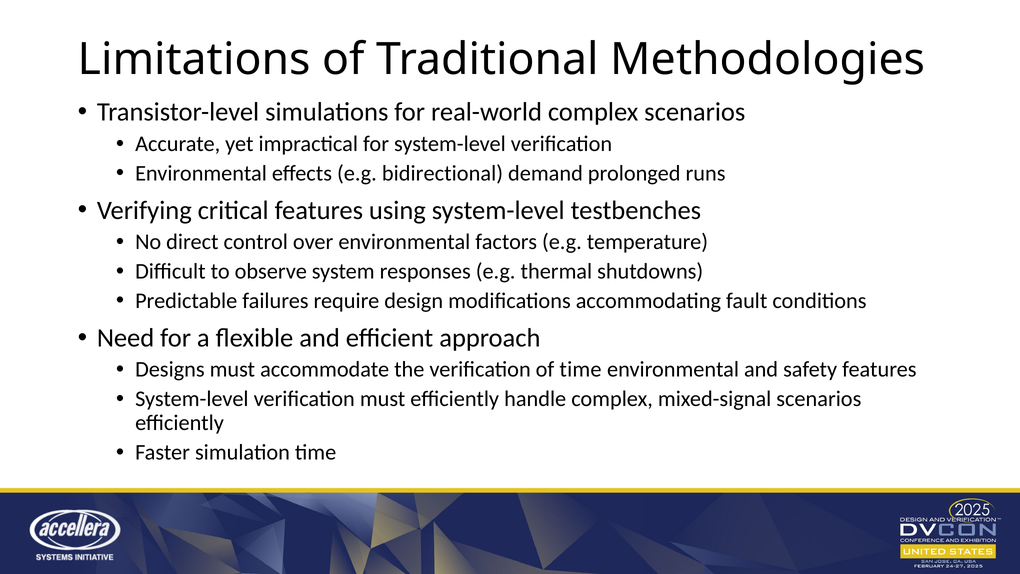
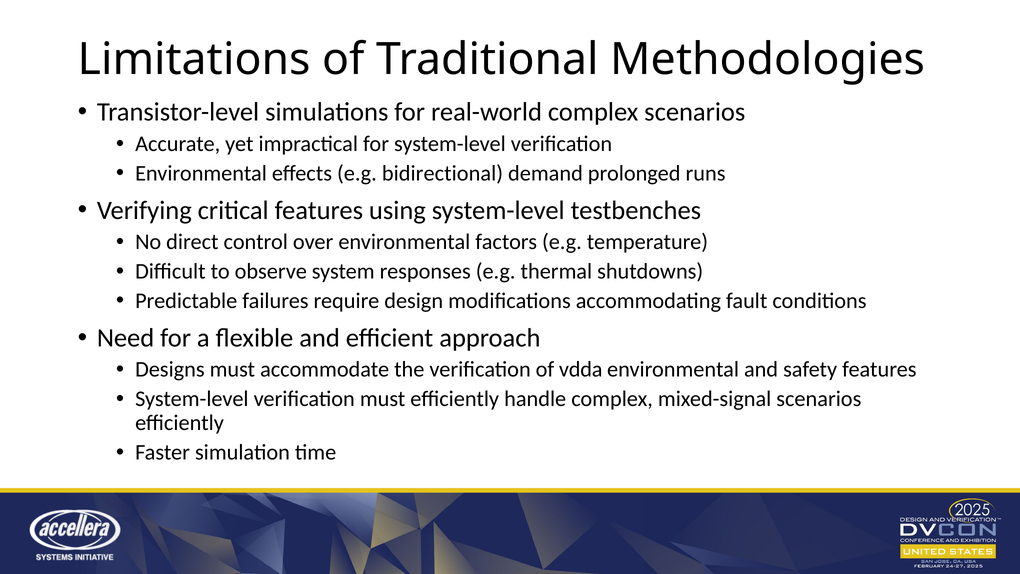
of time: time -> vdda
